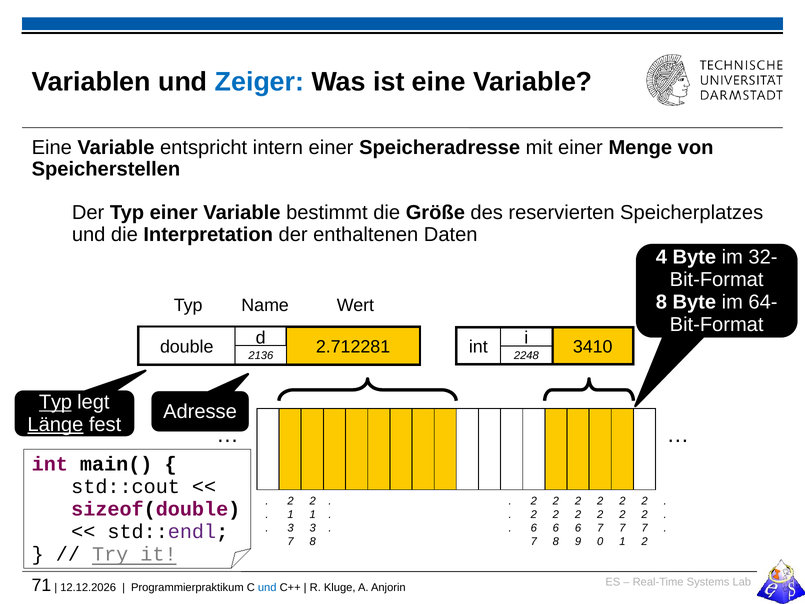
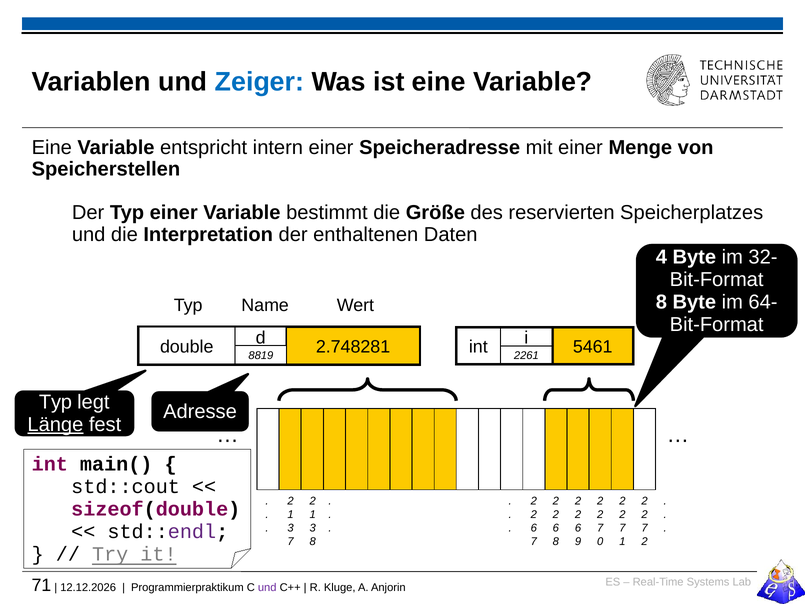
2.712281: 2.712281 -> 2.748281
3410: 3410 -> 5461
2136: 2136 -> 8819
2248: 2248 -> 2261
Typ at (55, 402) underline: present -> none
und at (267, 587) colour: blue -> purple
